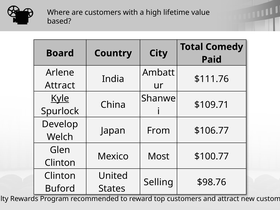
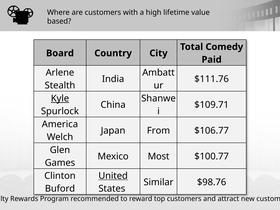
Attract at (60, 85): Attract -> Stealth
Develop: Develop -> America
Clinton at (60, 163): Clinton -> Games
United underline: none -> present
Selling: Selling -> Similar
